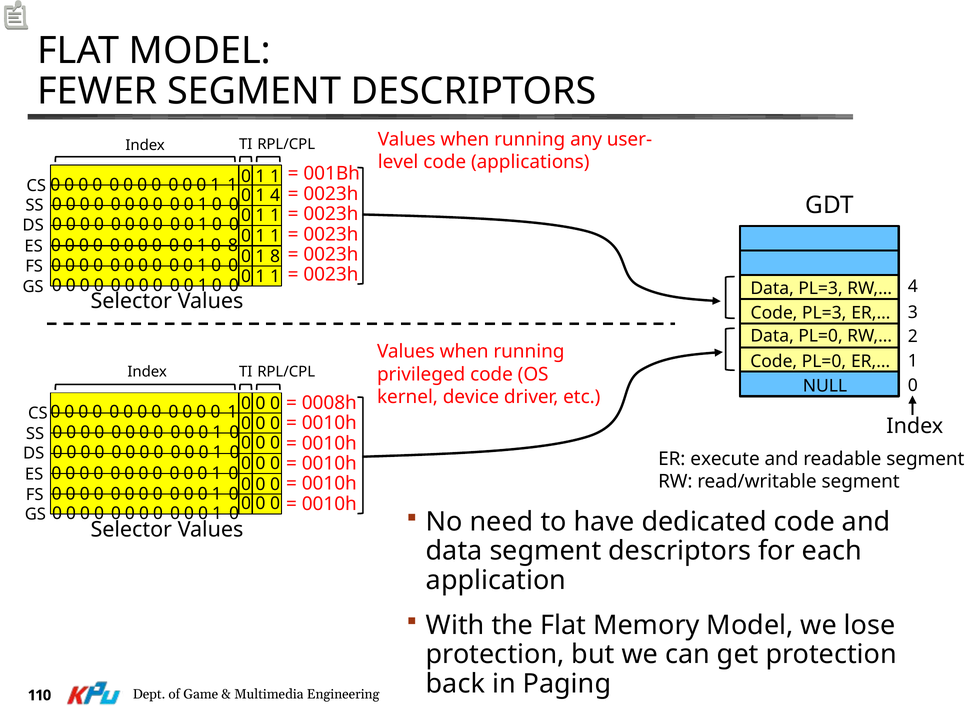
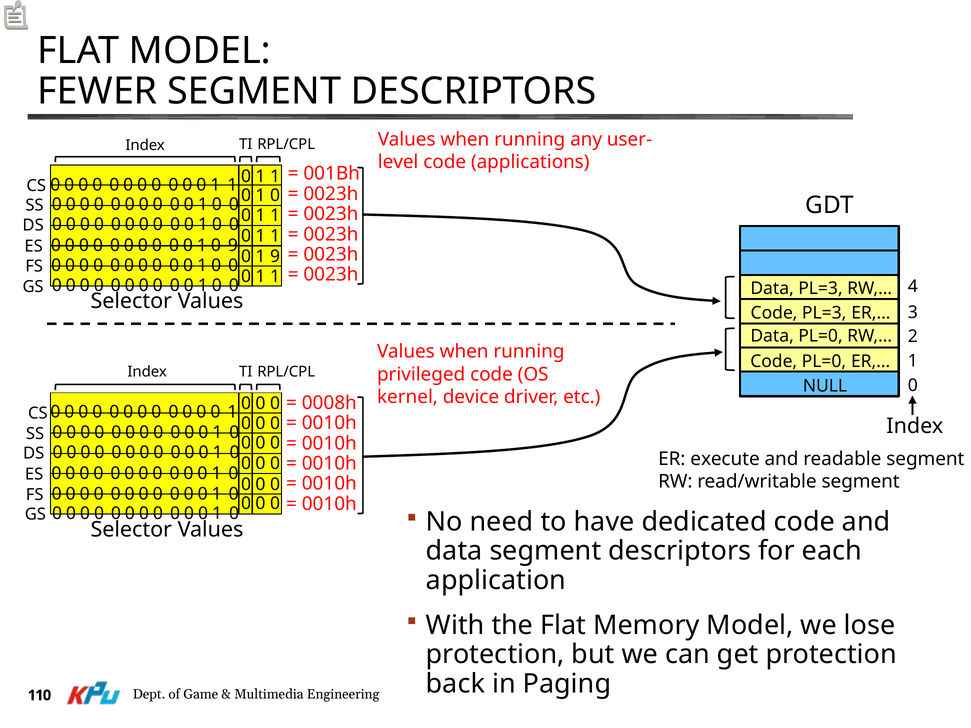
0 1 4: 4 -> 0
8 at (233, 245): 8 -> 9
1 8: 8 -> 9
